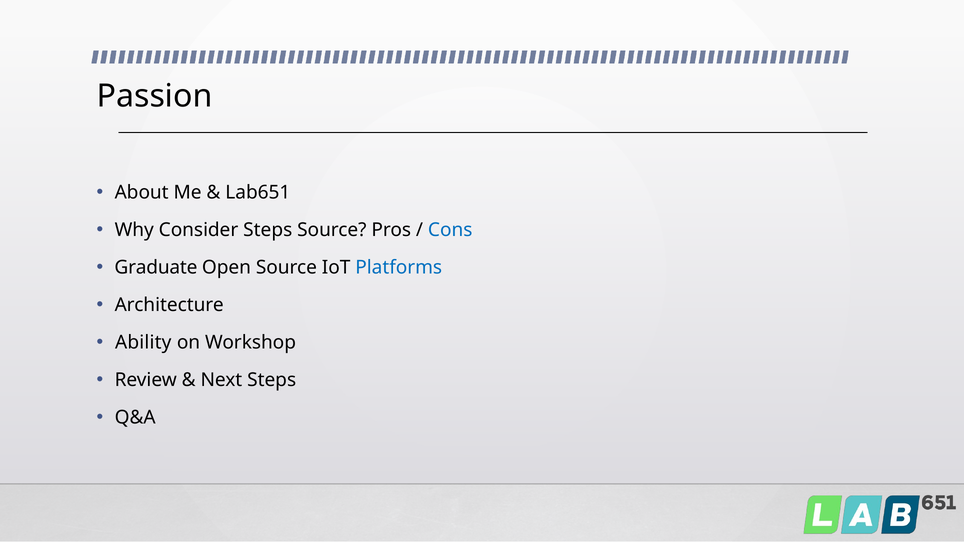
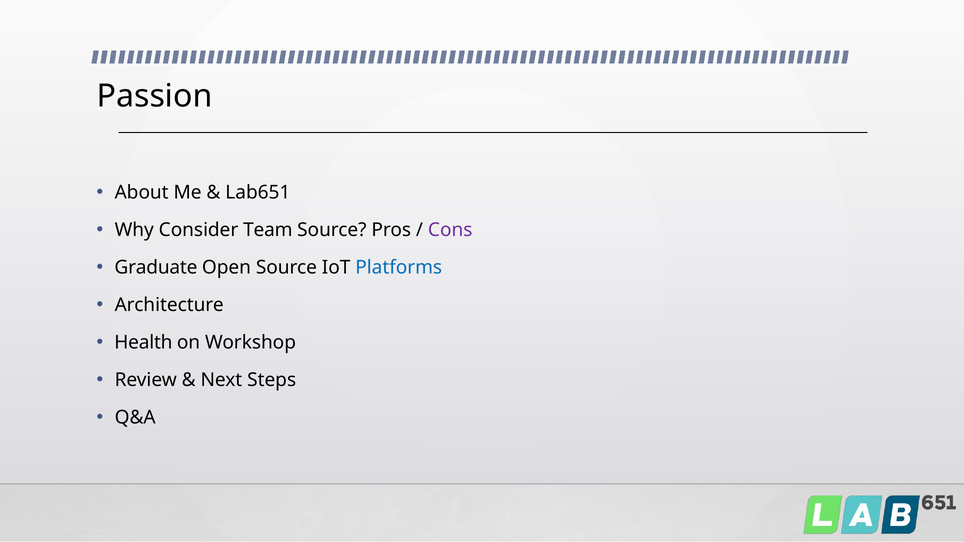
Consider Steps: Steps -> Team
Cons colour: blue -> purple
Ability: Ability -> Health
